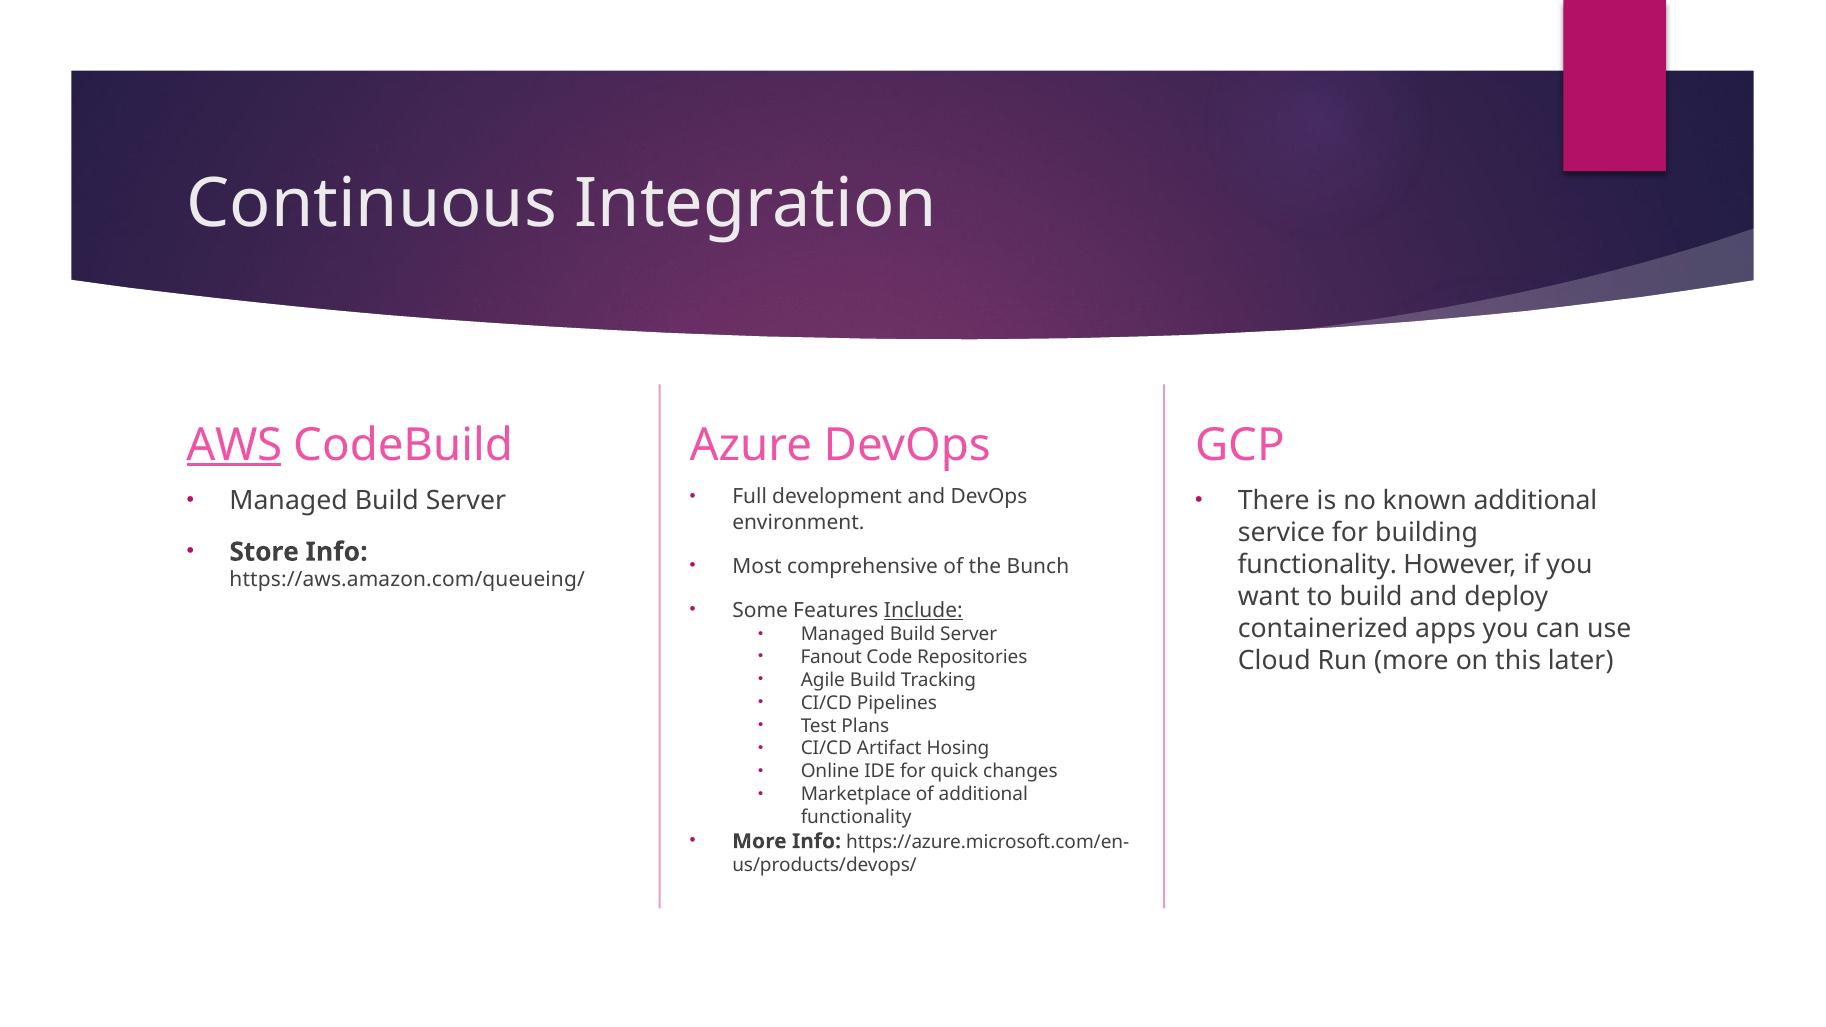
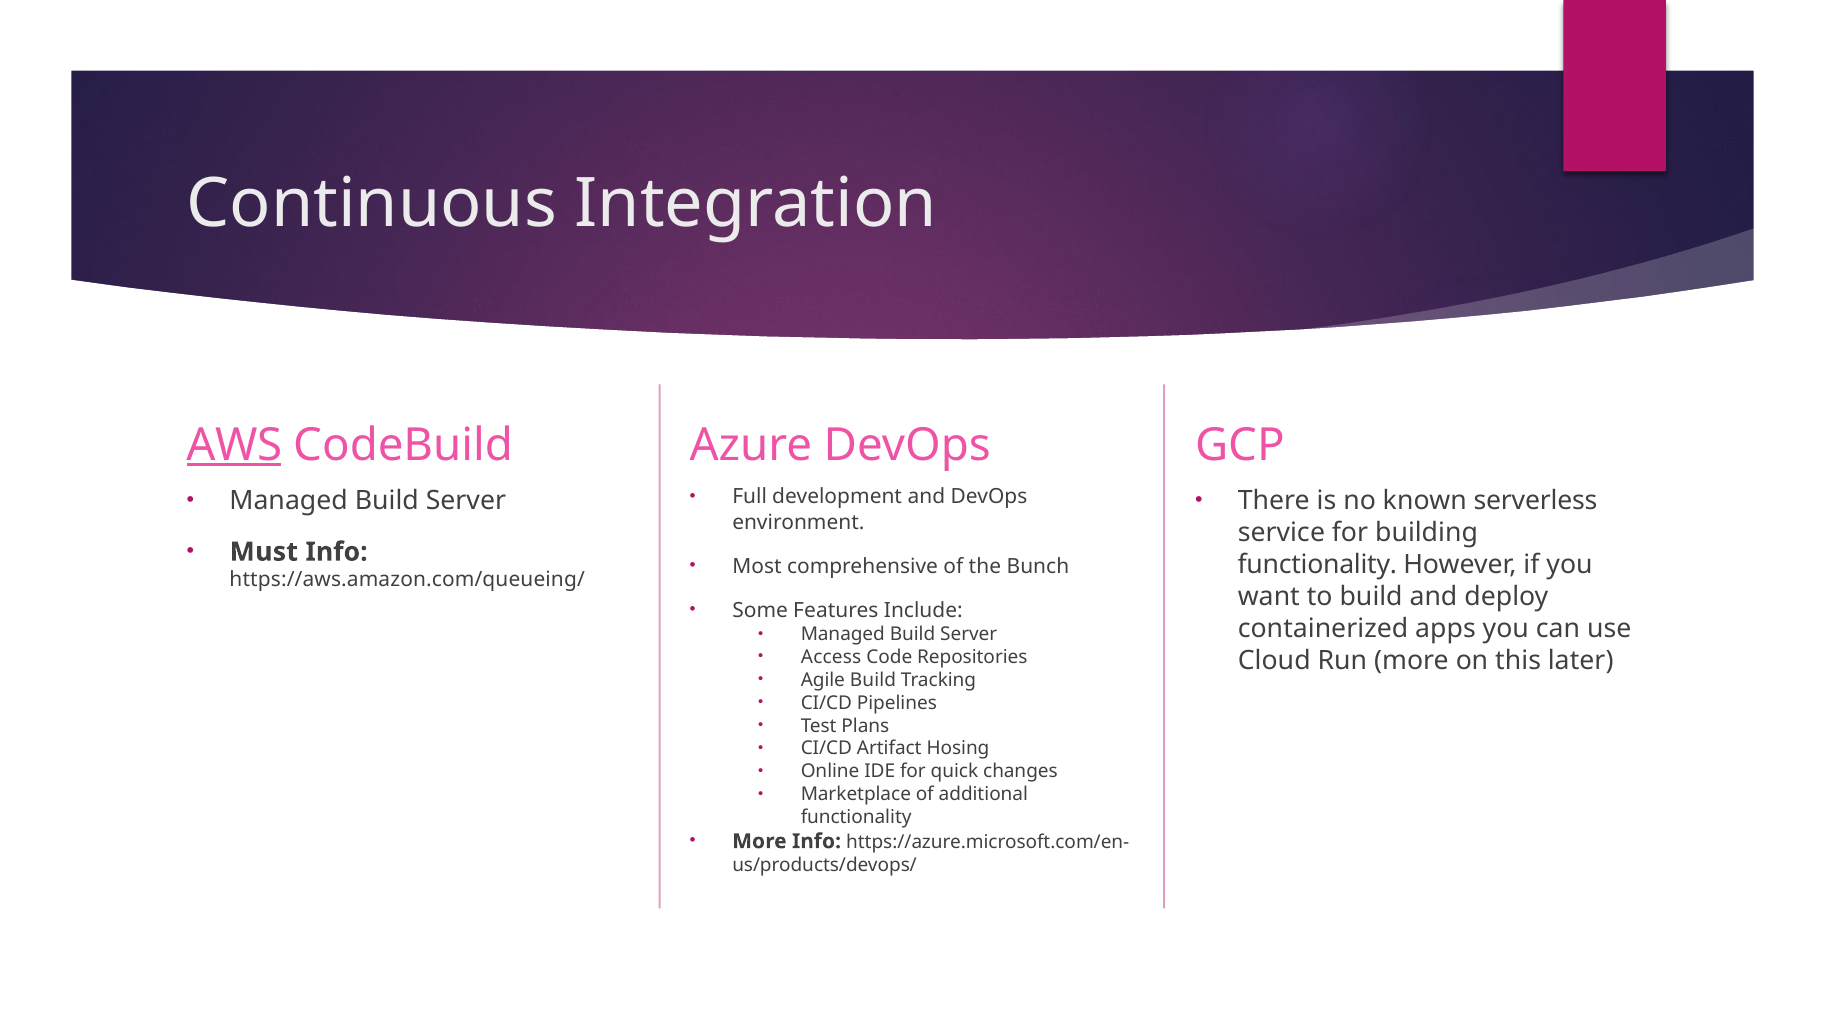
known additional: additional -> serverless
Store: Store -> Must
Include underline: present -> none
Fanout: Fanout -> Access
